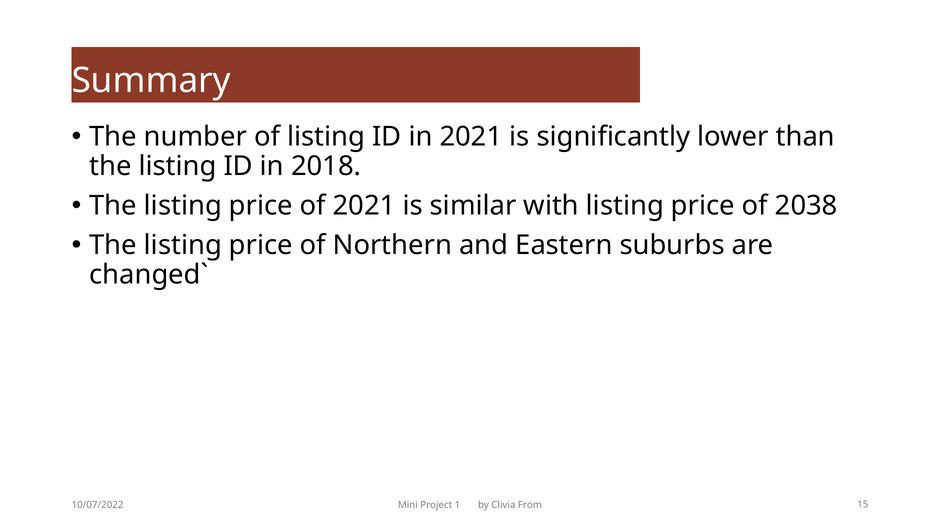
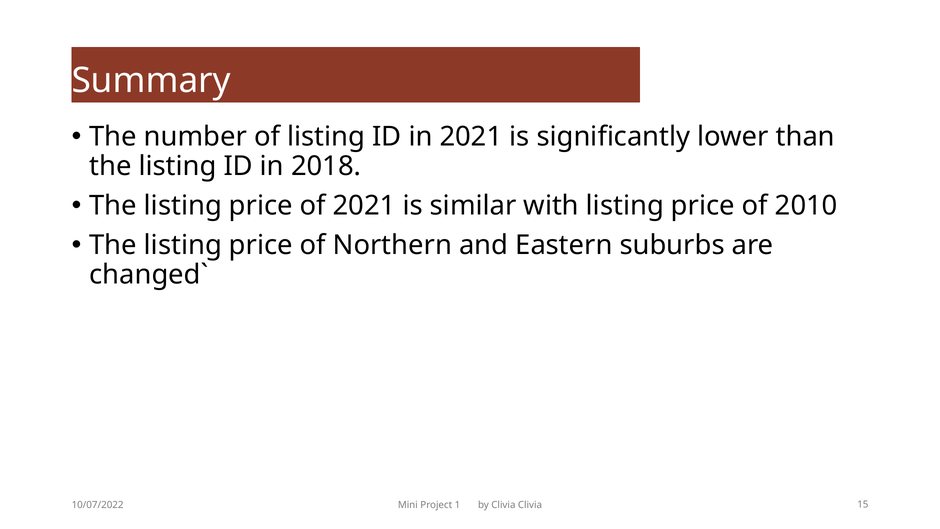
2038: 2038 -> 2010
Clivia From: From -> Clivia
